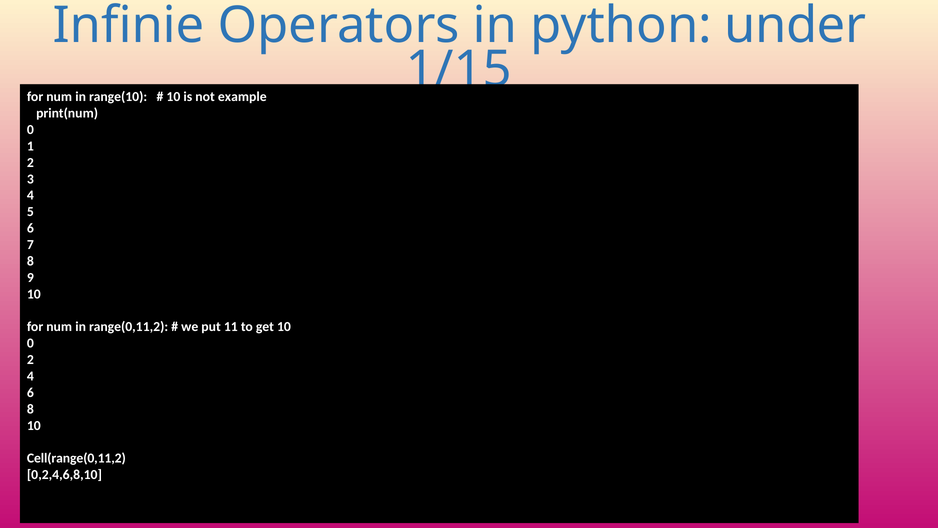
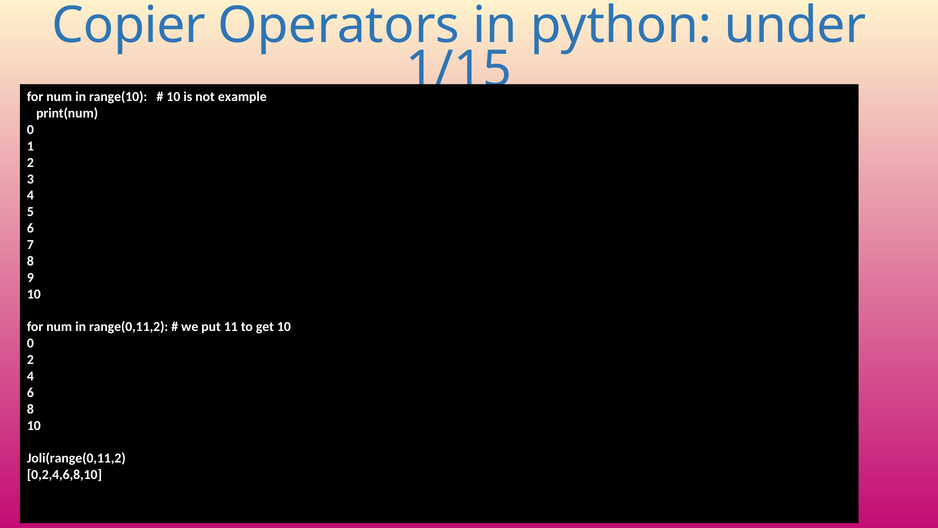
Infinie: Infinie -> Copier
Cell(range(0,11,2: Cell(range(0,11,2 -> Joli(range(0,11,2
